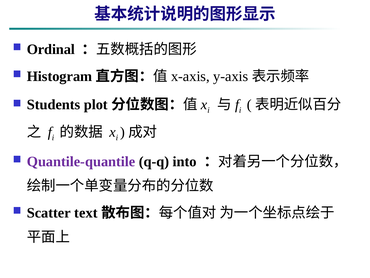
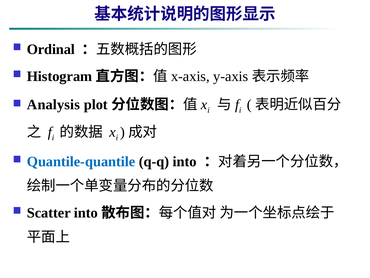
Students: Students -> Analysis
Quantile-quantile colour: purple -> blue
Scatter text: text -> into
